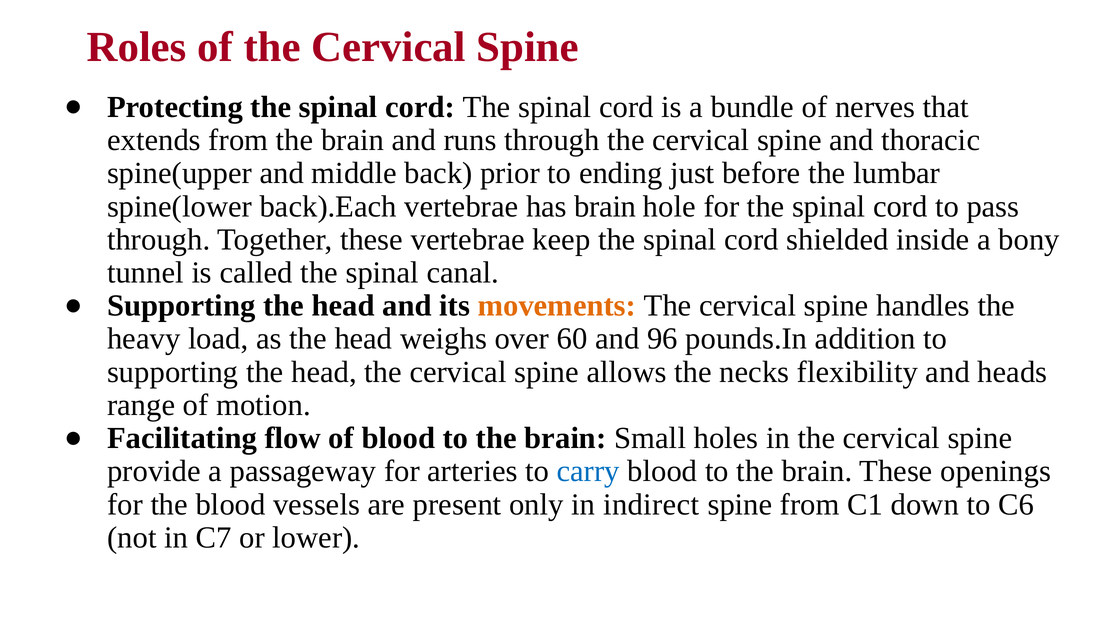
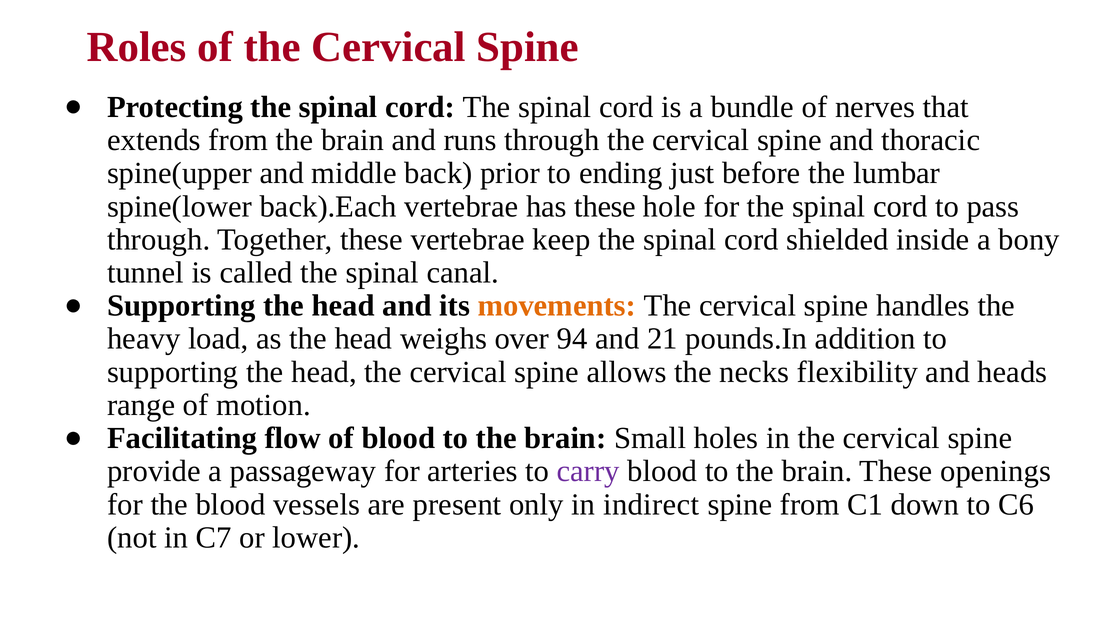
has brain: brain -> these
60: 60 -> 94
96: 96 -> 21
carry colour: blue -> purple
